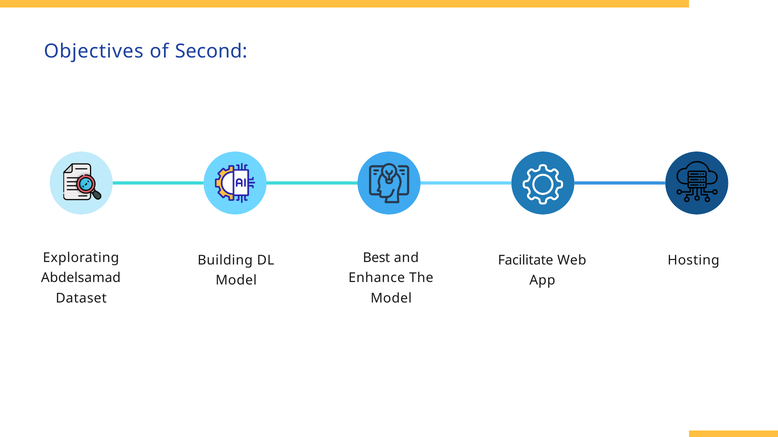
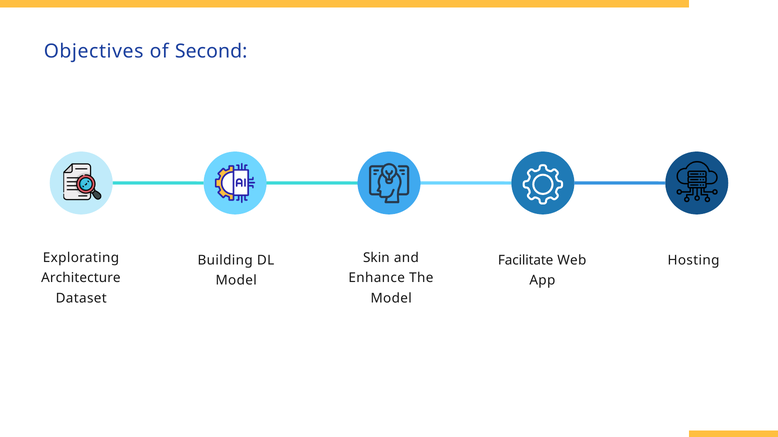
Best: Best -> Skin
Abdelsamad: Abdelsamad -> Architecture
